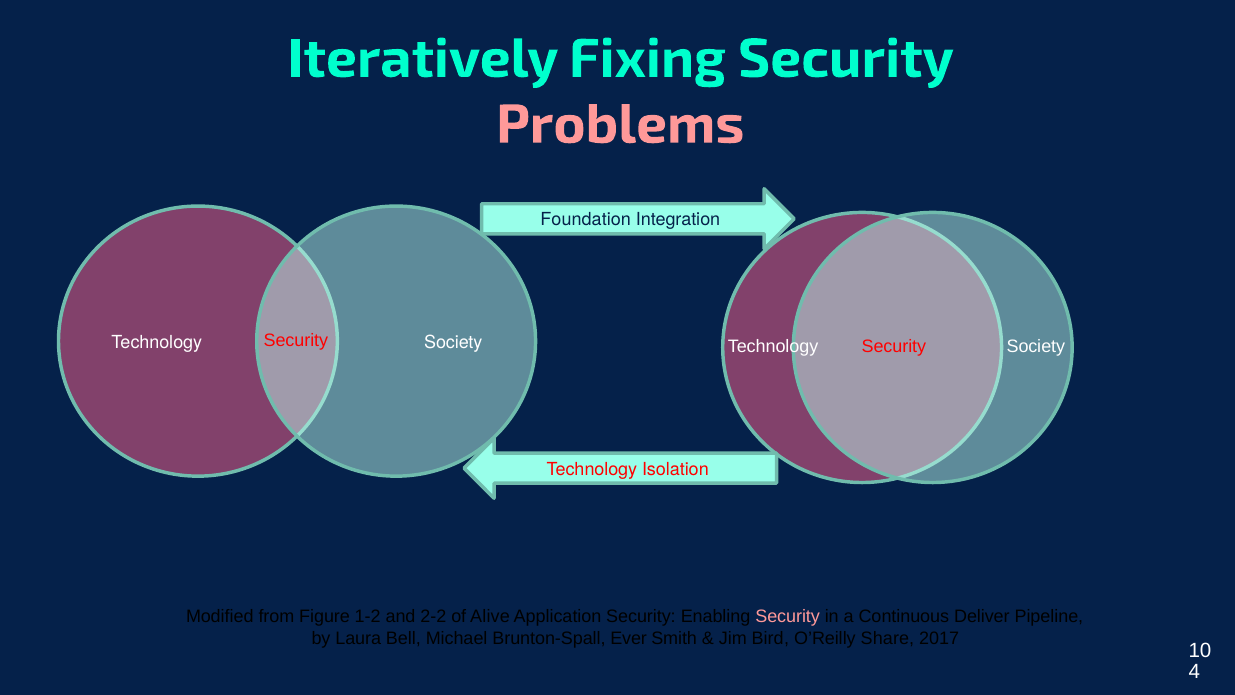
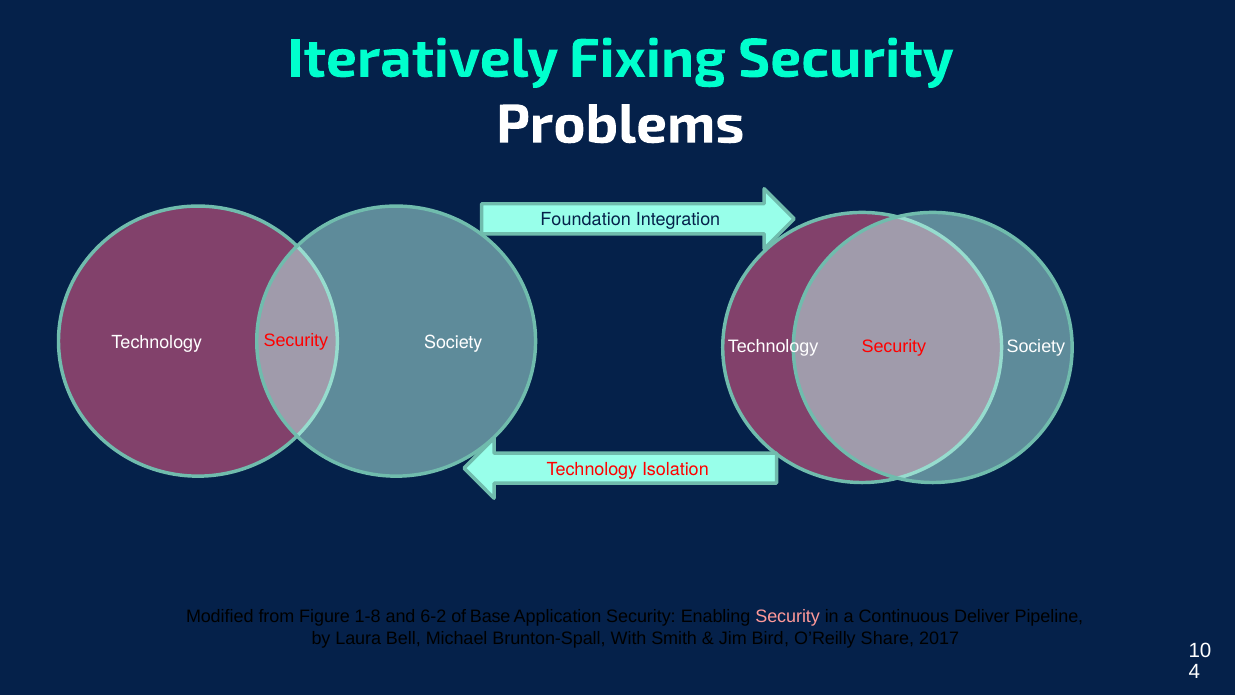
Problems colour: pink -> white
1-2: 1-2 -> 1-8
2-2: 2-2 -> 6-2
Alive: Alive -> Base
Ever: Ever -> With
